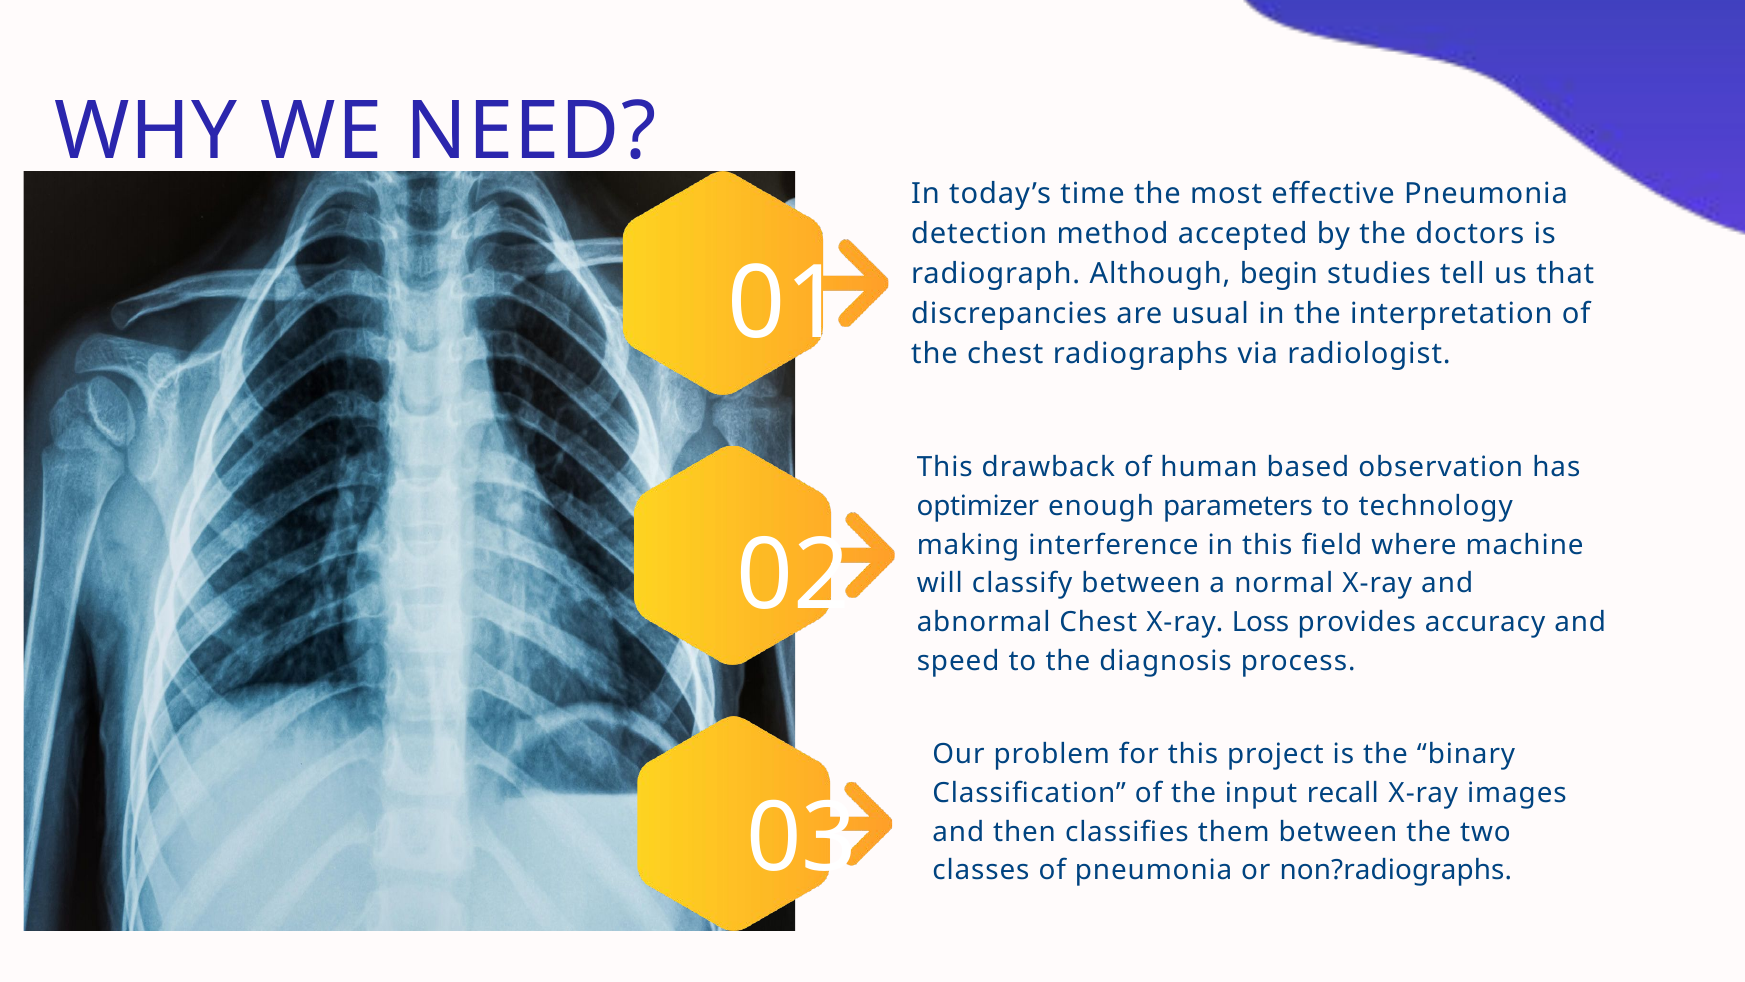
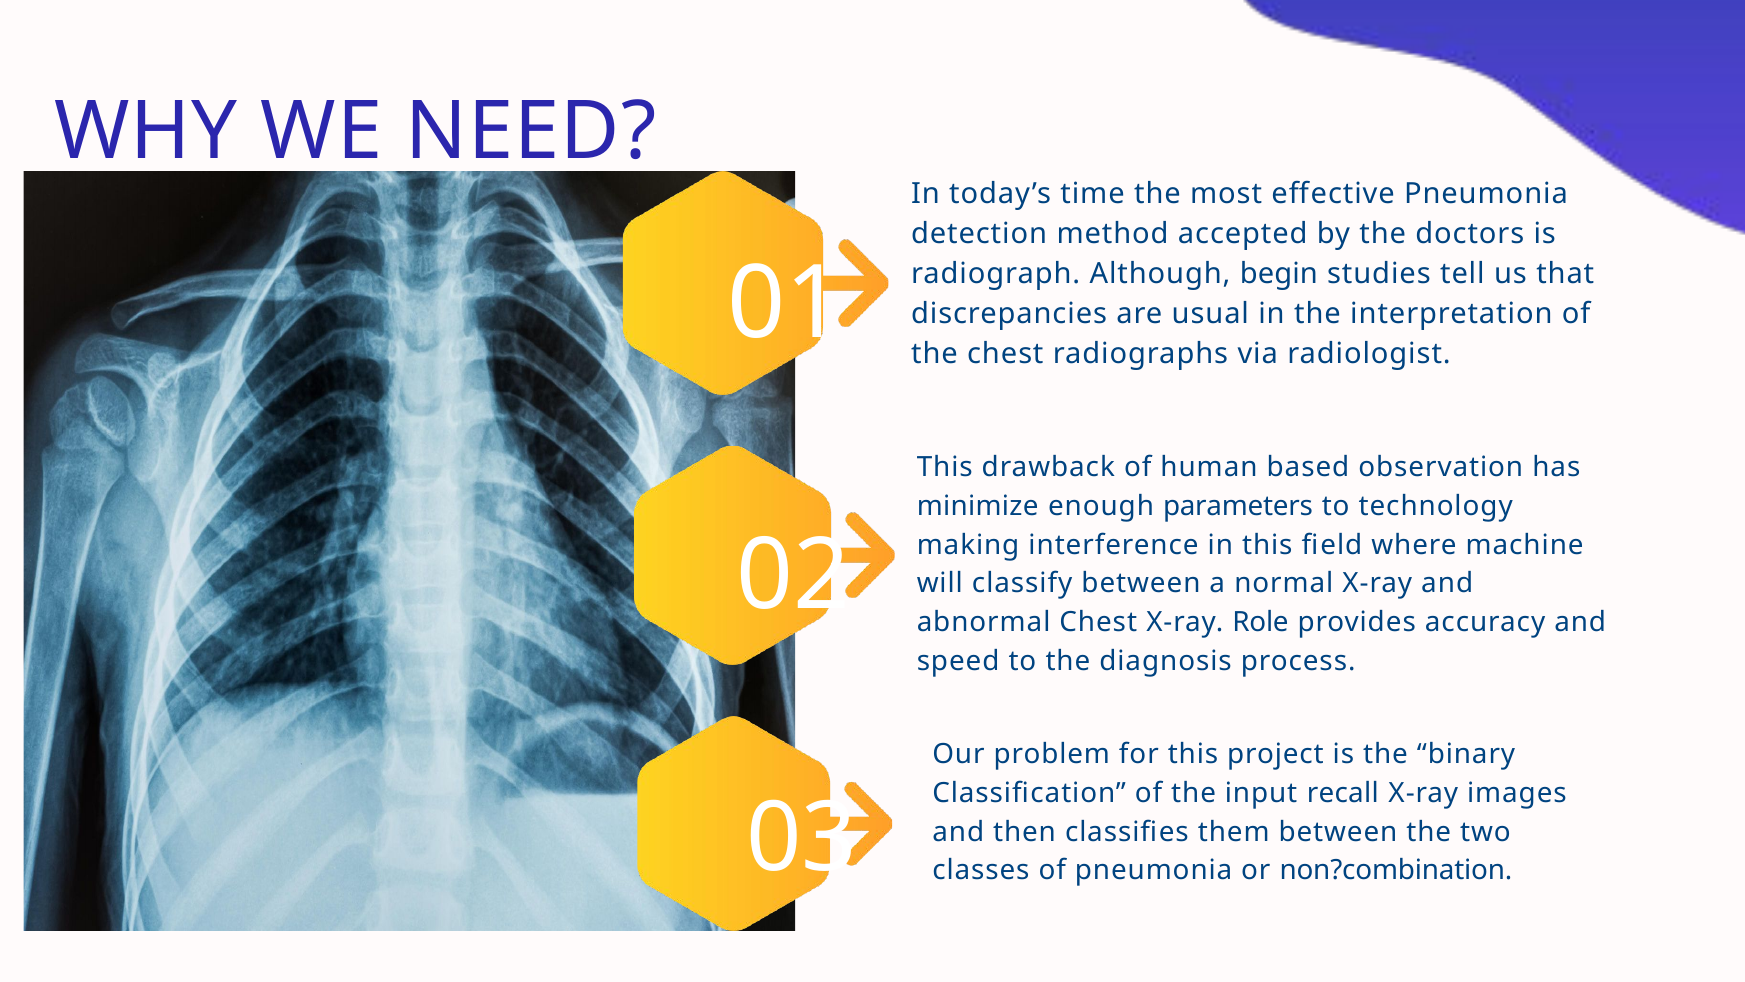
optimizer: optimizer -> minimize
Loss: Loss -> Role
non?radiographs: non?radiographs -> non?combination
